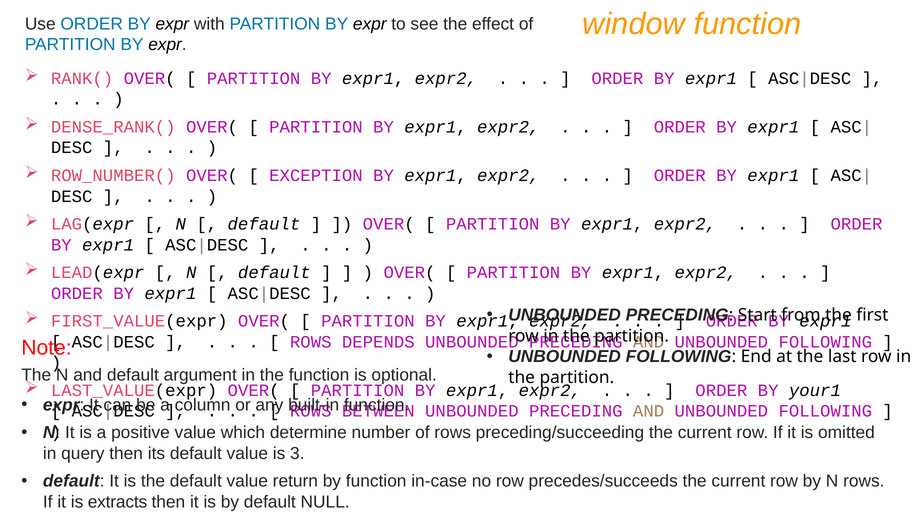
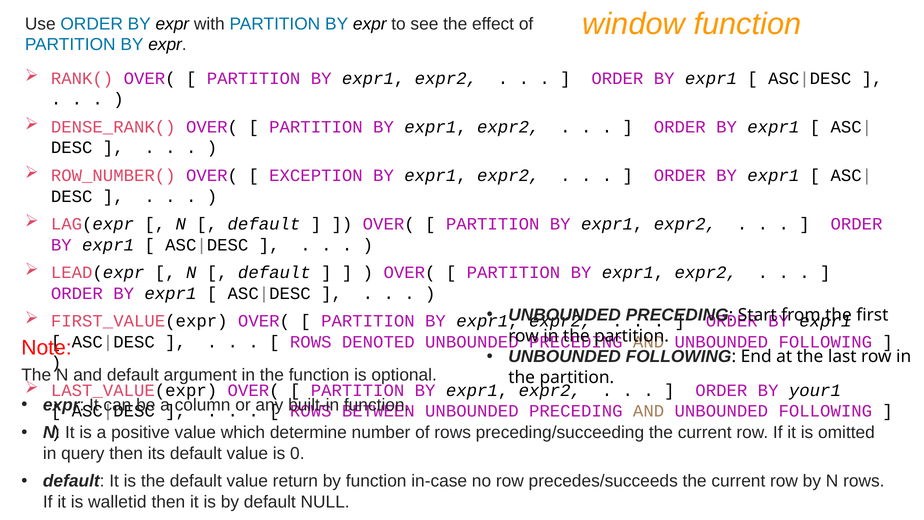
DEPENDS: DEPENDS -> DENOTED
3: 3 -> 0
extracts: extracts -> walletid
